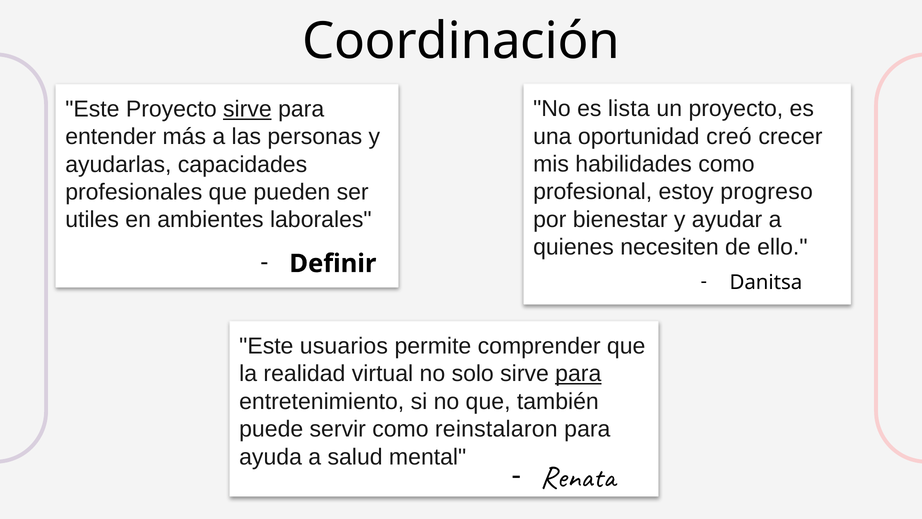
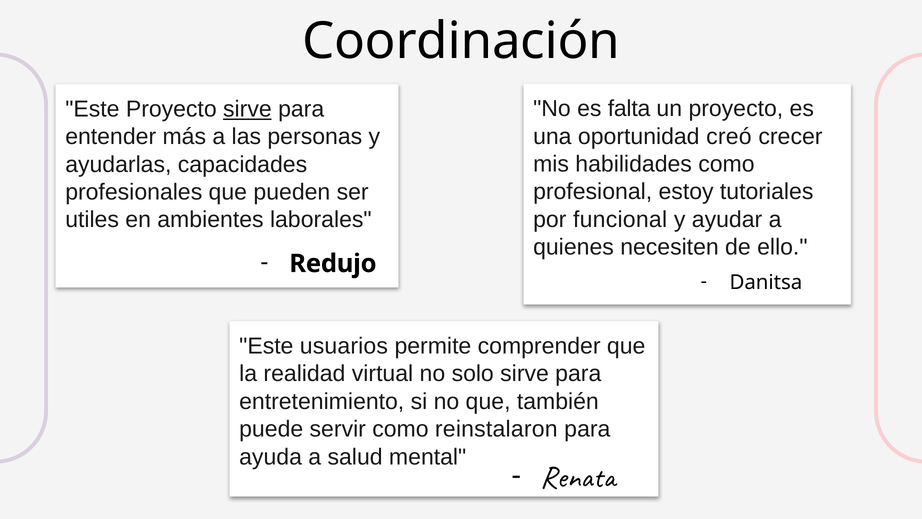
lista: lista -> falta
progreso: progreso -> tutoriales
bienestar: bienestar -> funcional
Definir: Definir -> Redujo
para at (578, 374) underline: present -> none
